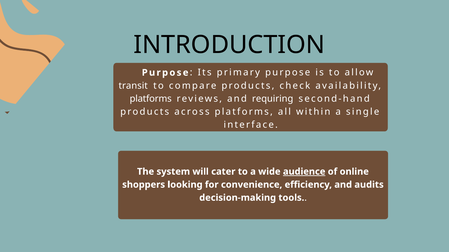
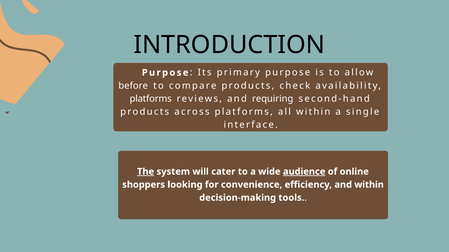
transit: transit -> before
The underline: none -> present
and audits: audits -> within
